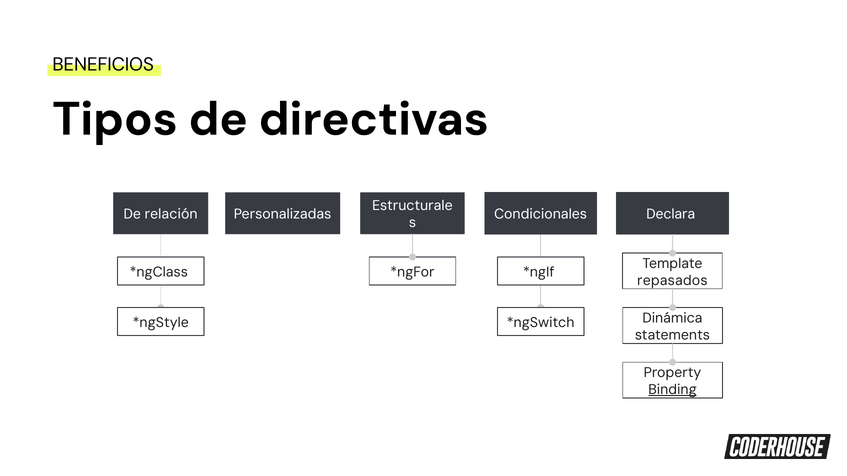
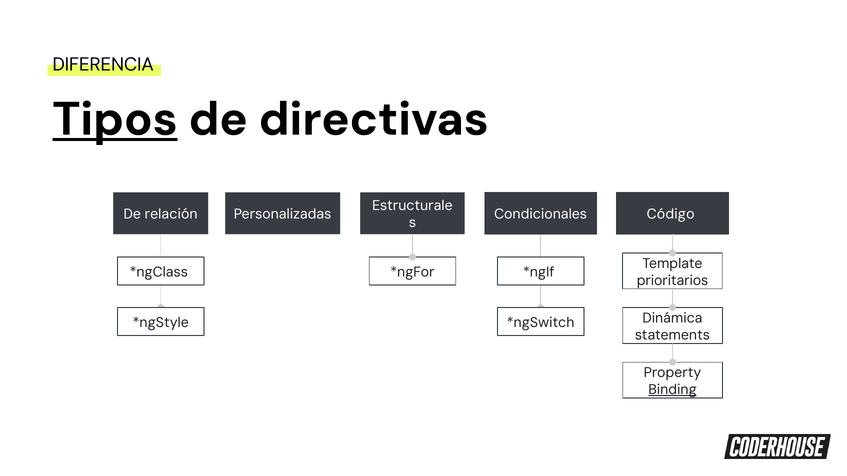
BENEFICIOS: BENEFICIOS -> DIFERENCIA
Tipos underline: none -> present
Declara: Declara -> Código
repasados: repasados -> prioritarios
